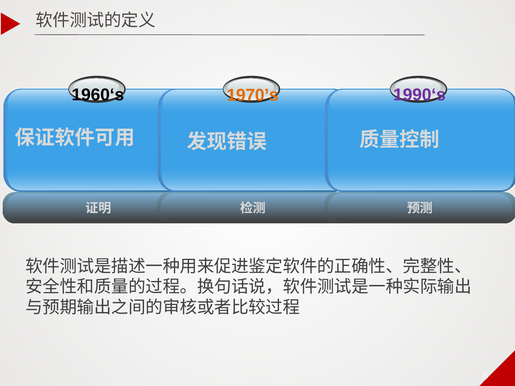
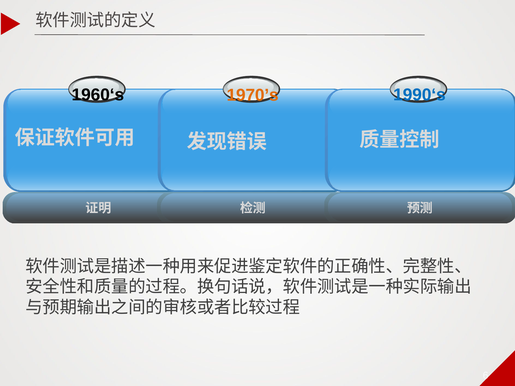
1990‘s colour: purple -> blue
